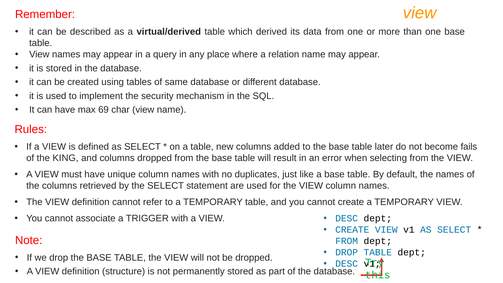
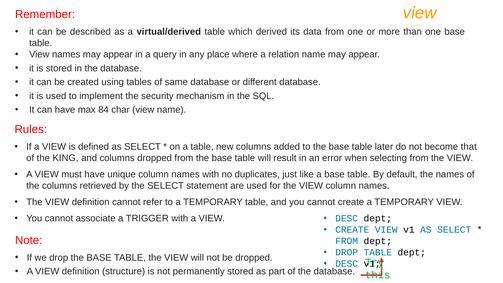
69: 69 -> 84
fails: fails -> that
